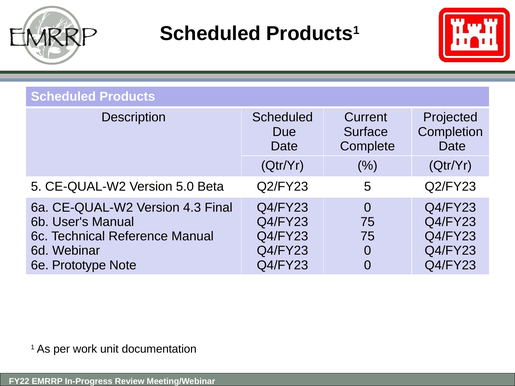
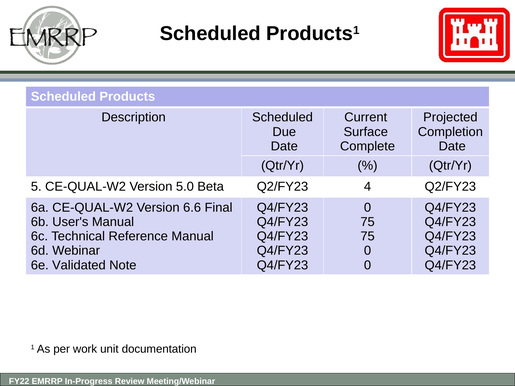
Q2/FY23 5: 5 -> 4
4.3: 4.3 -> 6.6
Prototype: Prototype -> Validated
